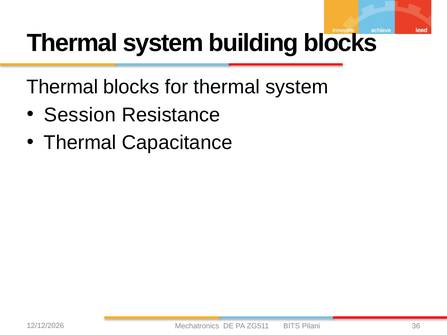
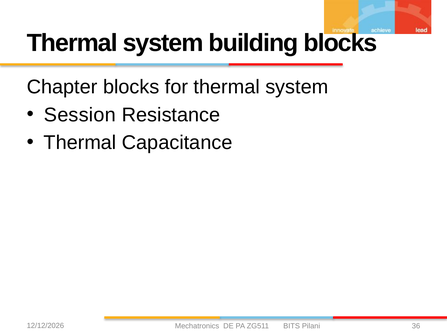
Thermal at (62, 87): Thermal -> Chapter
